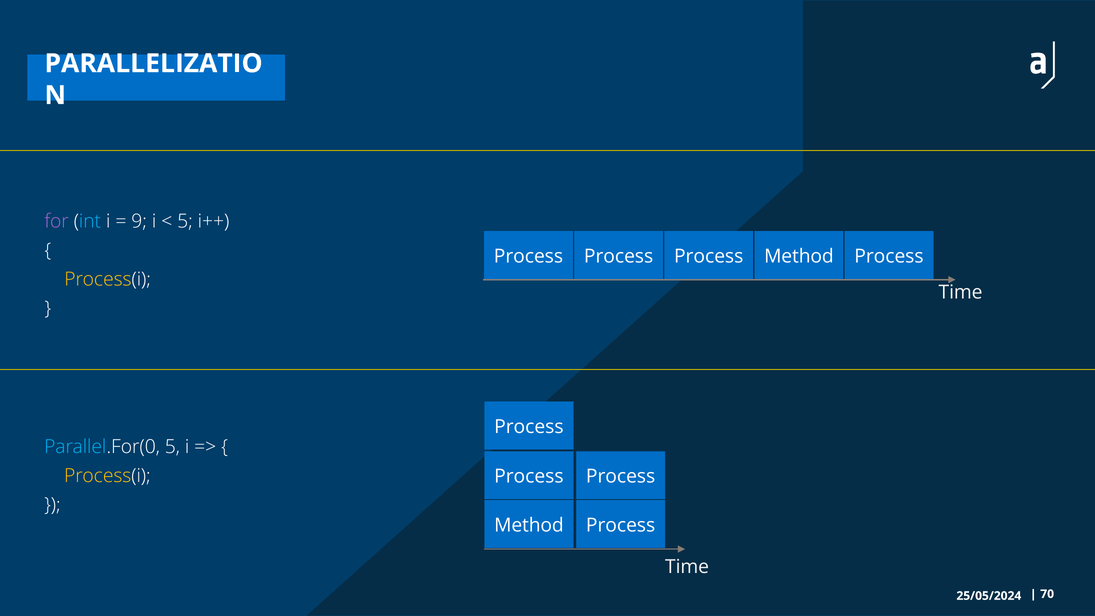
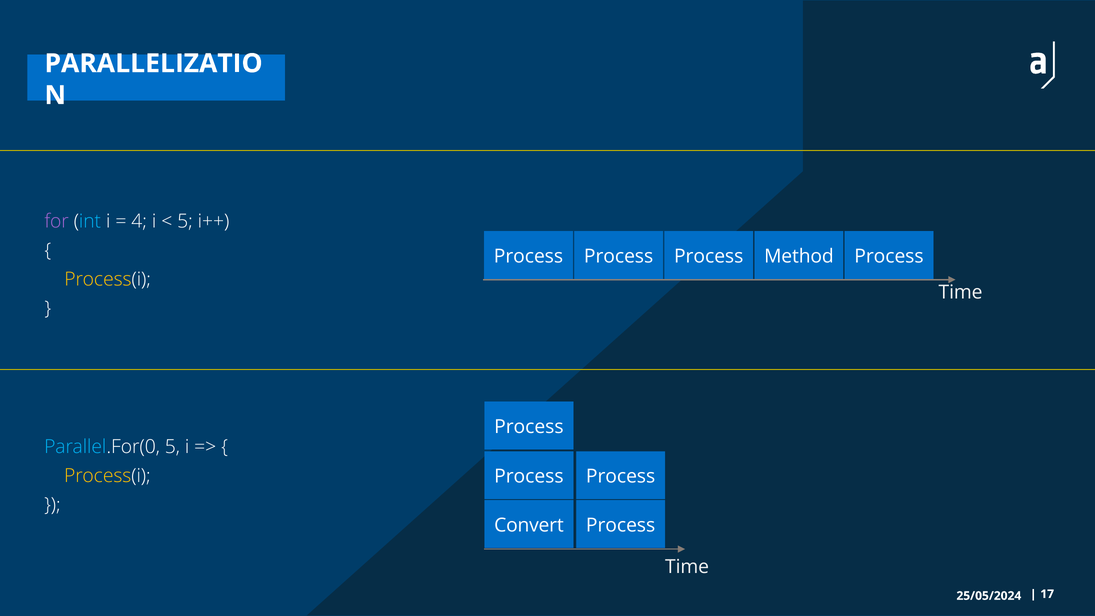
9: 9 -> 4
Method at (529, 525): Method -> Convert
70: 70 -> 17
